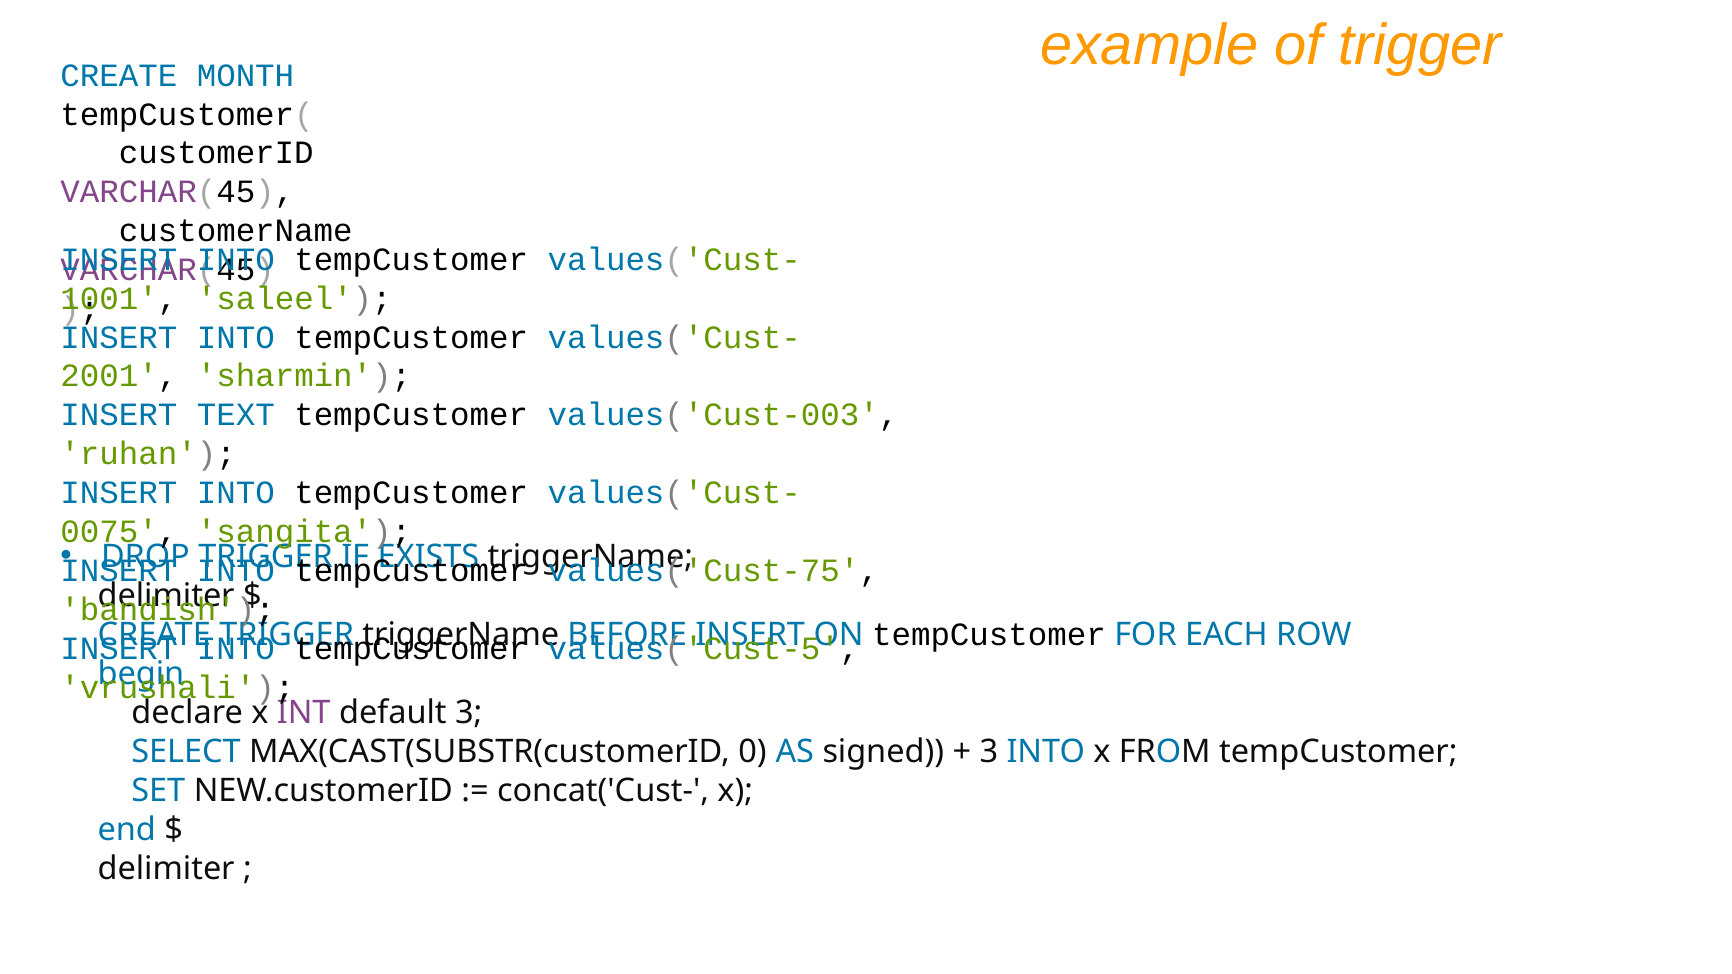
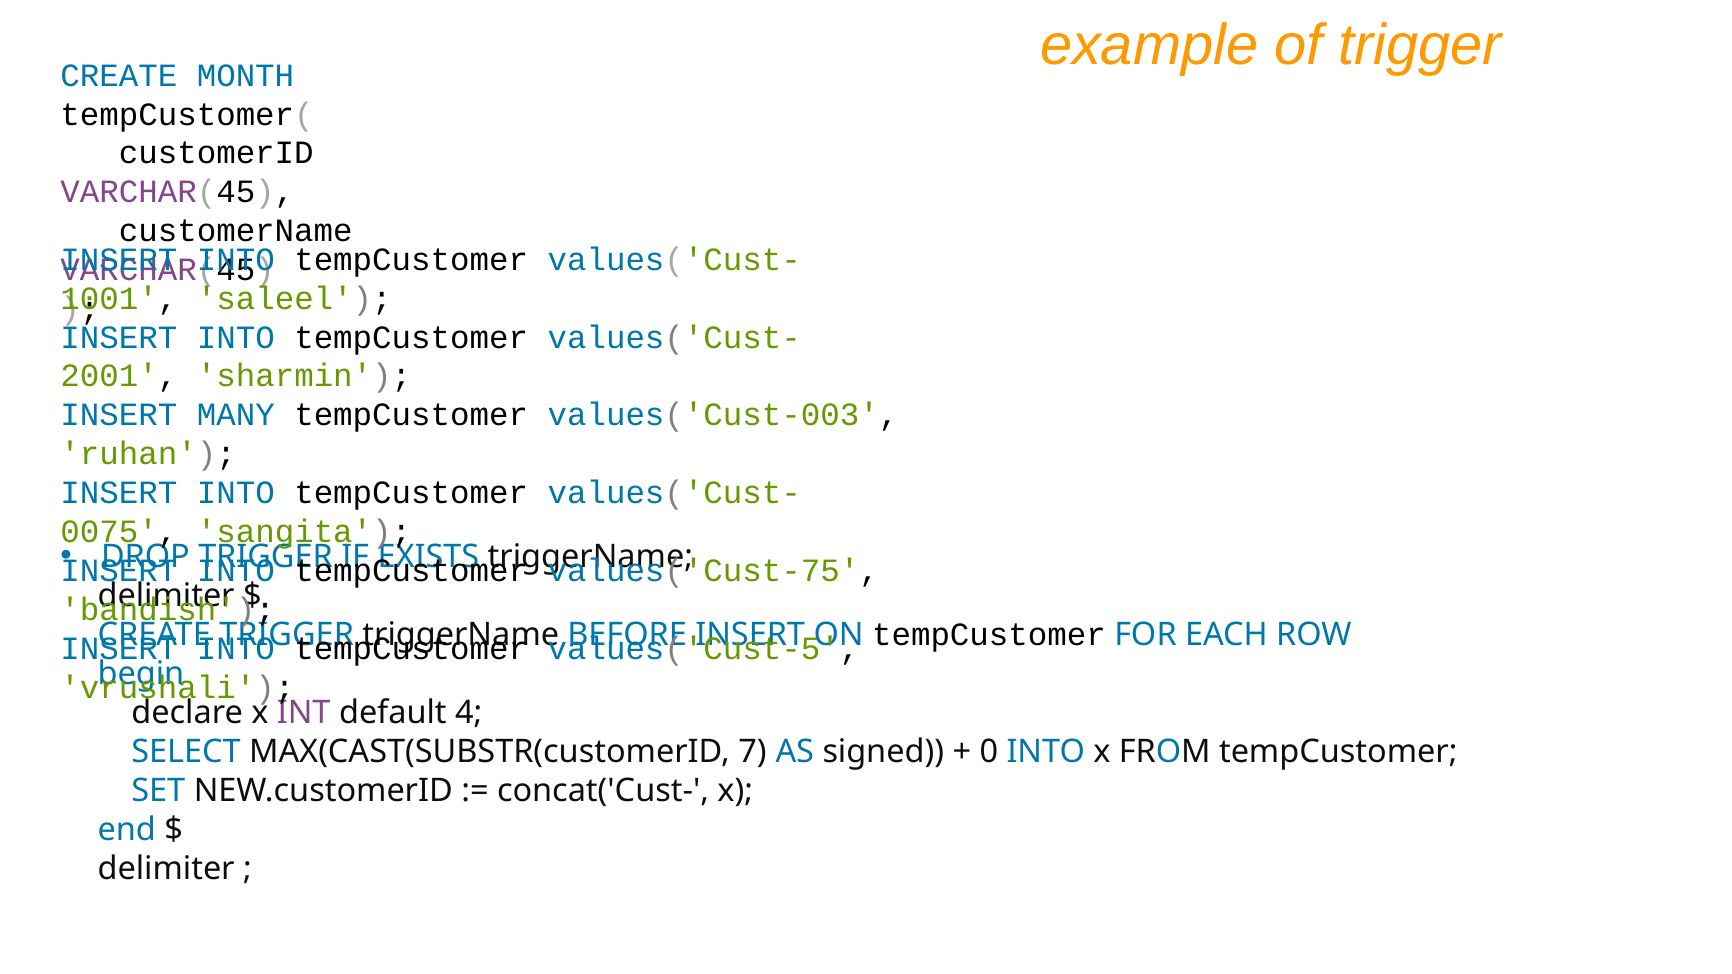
TEXT: TEXT -> MANY
default 3: 3 -> 4
0: 0 -> 7
3 at (989, 752): 3 -> 0
